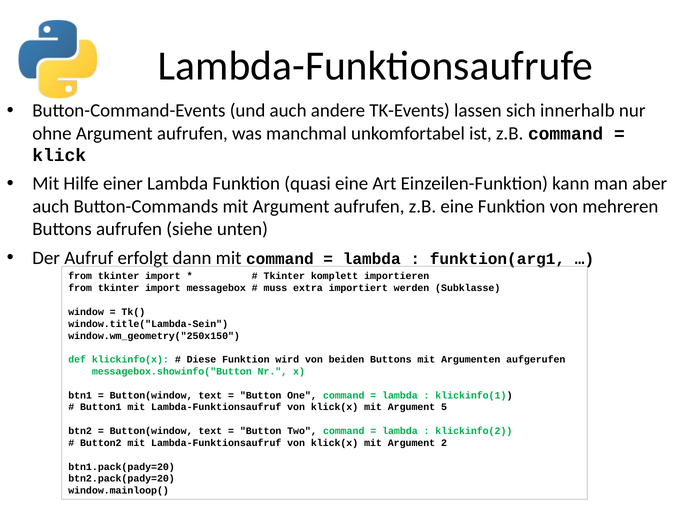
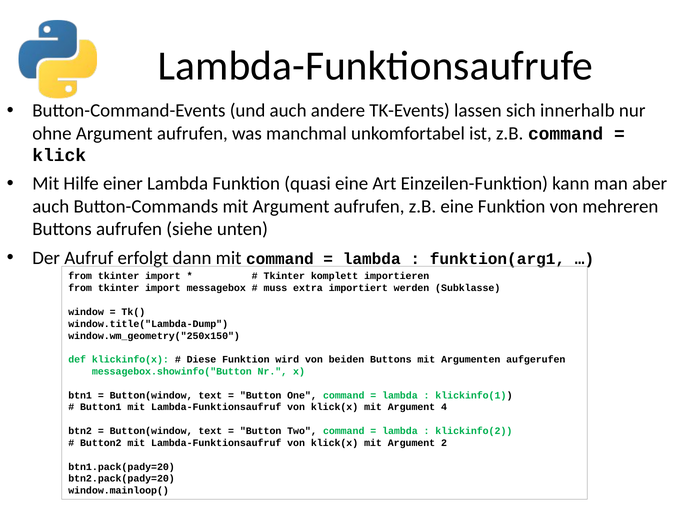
window.title("Lambda-Sein: window.title("Lambda-Sein -> window.title("Lambda-Dump
5: 5 -> 4
